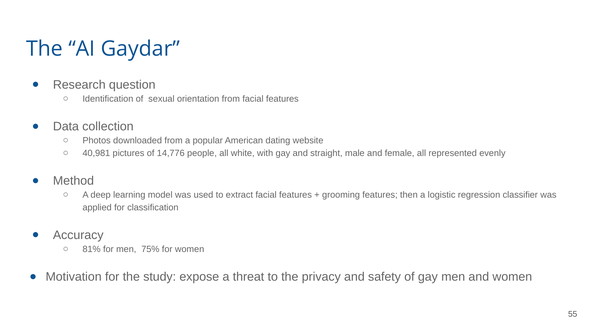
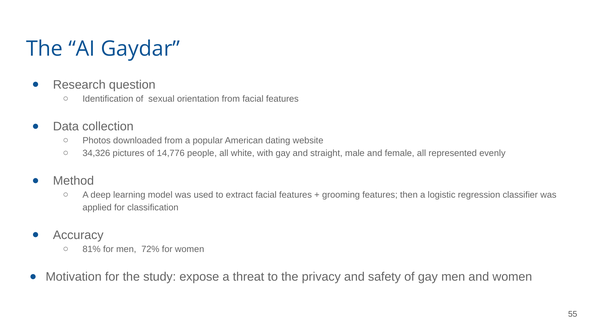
40,981: 40,981 -> 34,326
75%: 75% -> 72%
